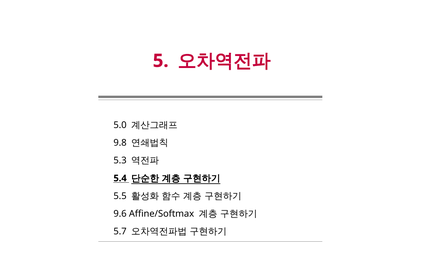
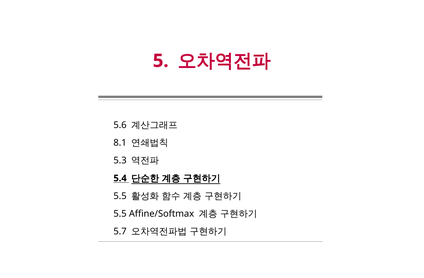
5.0: 5.0 -> 5.6
9.8: 9.8 -> 8.1
9.6 at (120, 214): 9.6 -> 5.5
